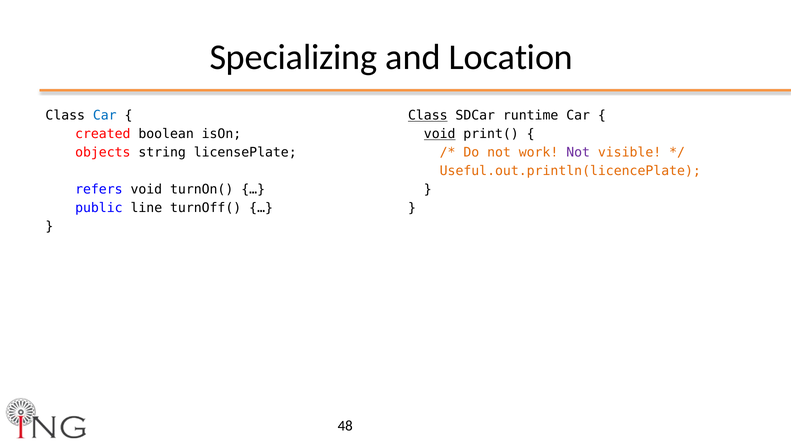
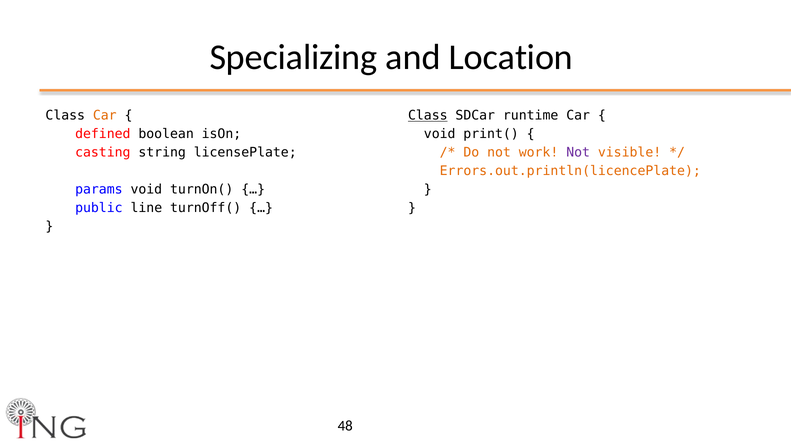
Car at (105, 116) colour: blue -> orange
void at (440, 134) underline: present -> none
created: created -> defined
objects: objects -> casting
Useful.out.println(licencePlate: Useful.out.println(licencePlate -> Errors.out.println(licencePlate
refers: refers -> params
